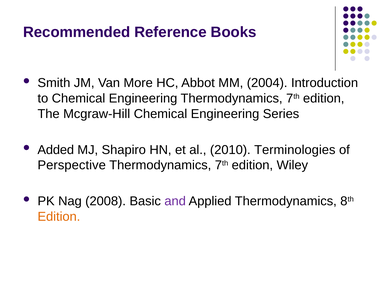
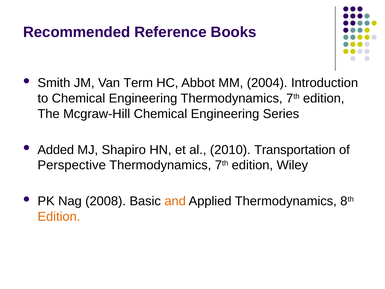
More: More -> Term
Terminologies: Terminologies -> Transportation
and colour: purple -> orange
